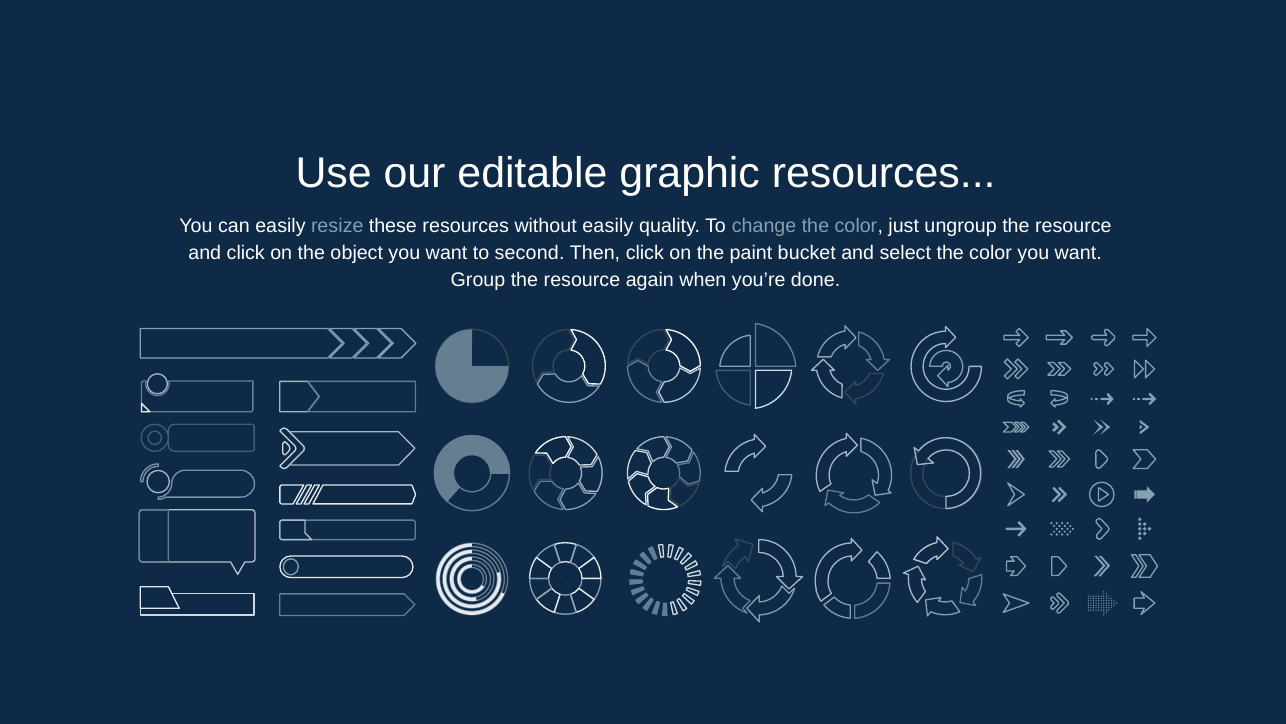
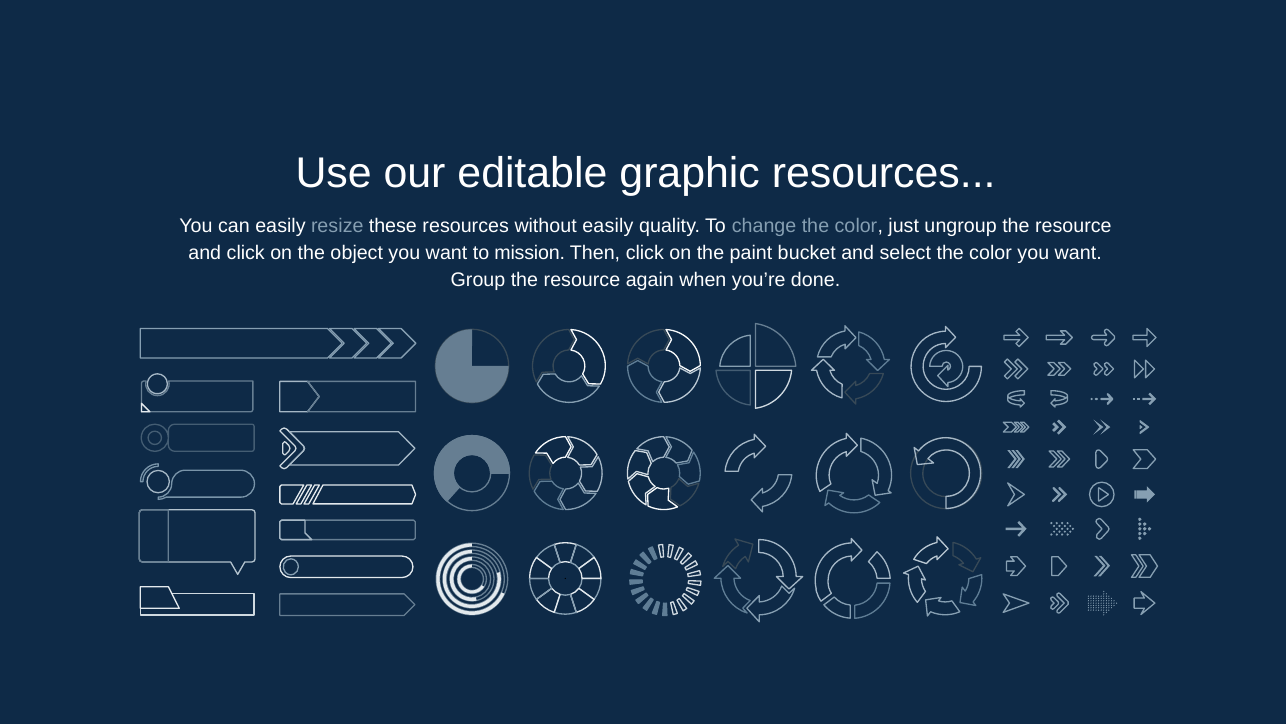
second: second -> mission
